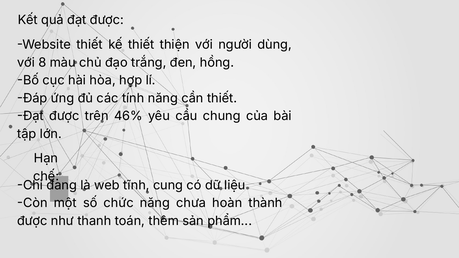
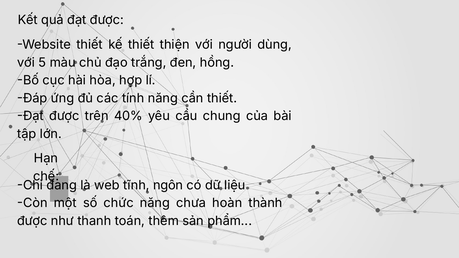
8: 8 -> 5
46%: 46% -> 40%
cung: cung -> ngôn
